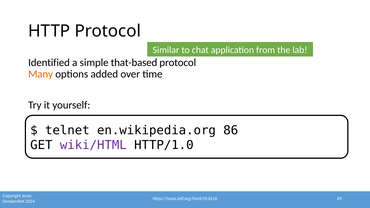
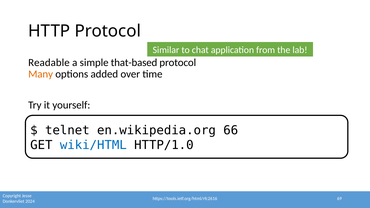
Identified: Identified -> Readable
86: 86 -> 66
wiki/HTML colour: purple -> blue
